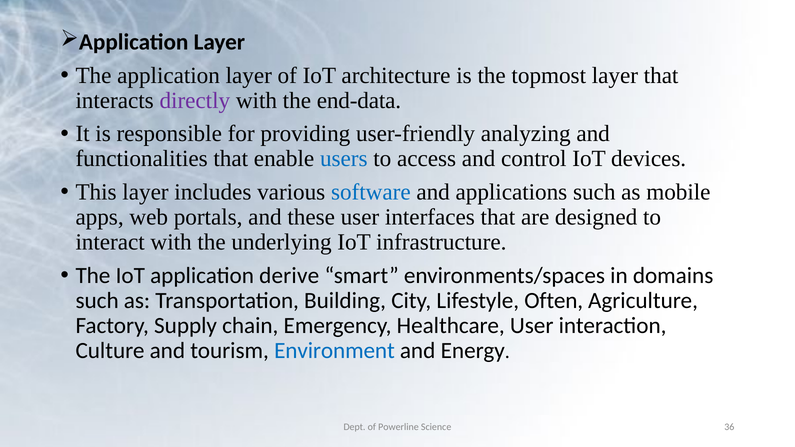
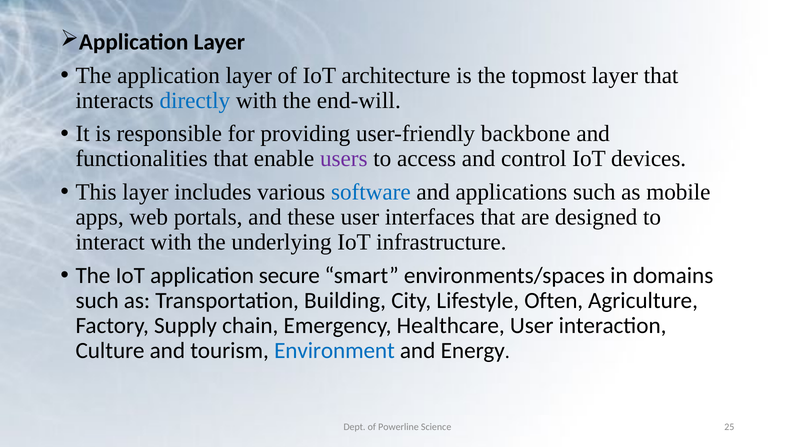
directly colour: purple -> blue
end-data: end-data -> end-will
analyzing: analyzing -> backbone
users colour: blue -> purple
derive: derive -> secure
36: 36 -> 25
